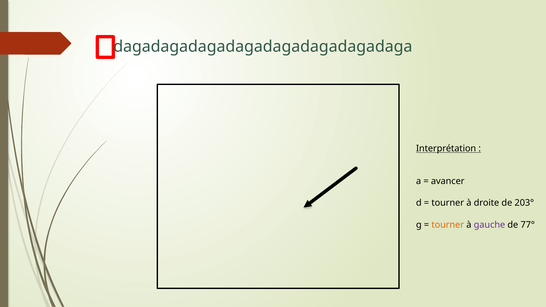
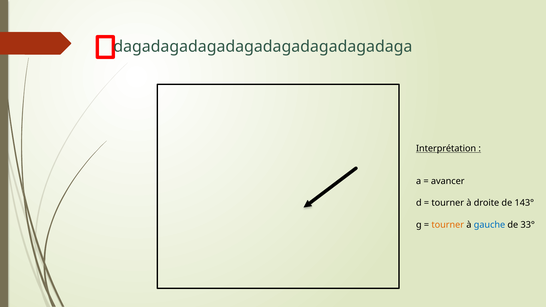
203°: 203° -> 143°
gauche colour: purple -> blue
77°: 77° -> 33°
